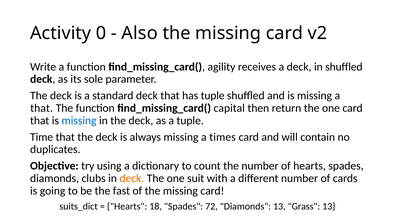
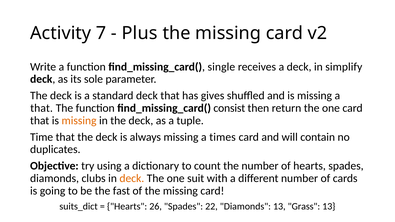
0: 0 -> 7
Also: Also -> Plus
agility: agility -> single
in shuffled: shuffled -> simplify
has tuple: tuple -> gives
capital: capital -> consist
missing at (79, 121) colour: blue -> orange
18: 18 -> 26
72: 72 -> 22
